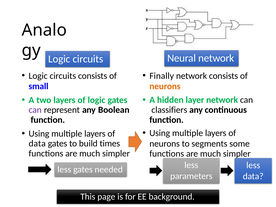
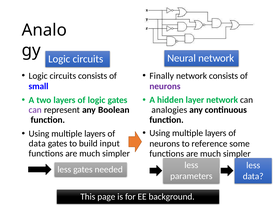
neurons at (165, 86) colour: orange -> purple
classifiers: classifiers -> analogies
times: times -> input
segments: segments -> reference
